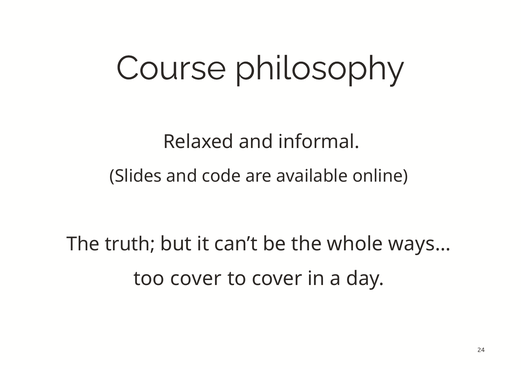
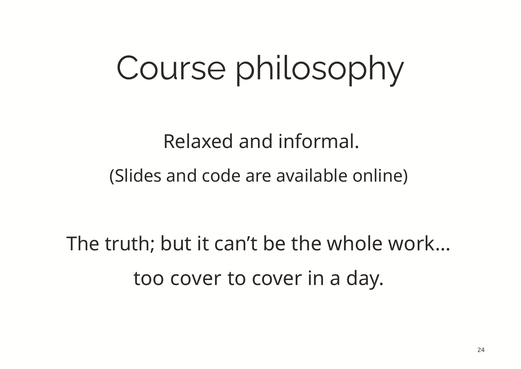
ways…: ways… -> work…
